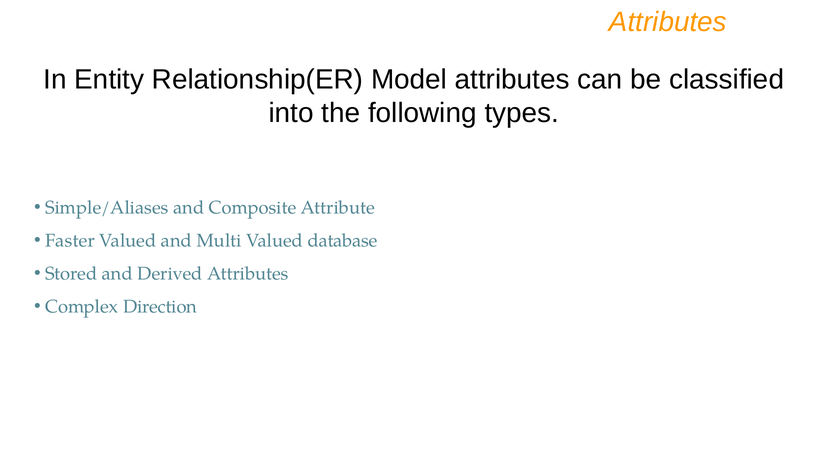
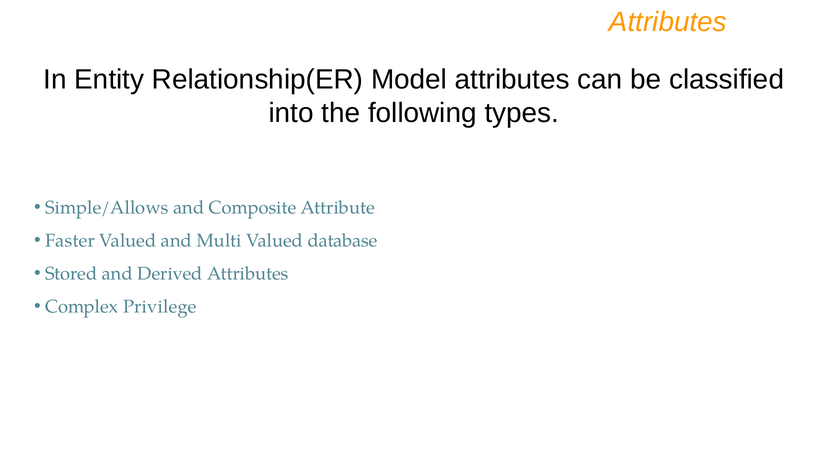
Simple/Aliases: Simple/Aliases -> Simple/Allows
Direction: Direction -> Privilege
